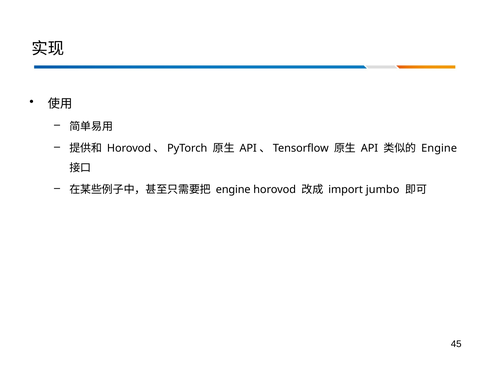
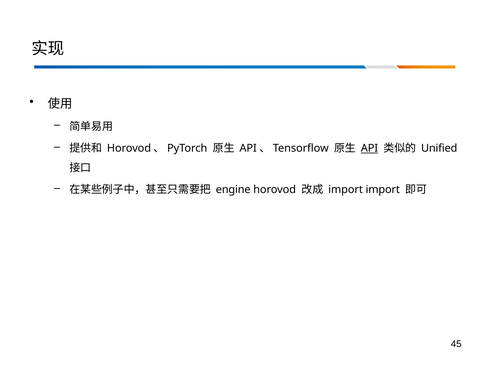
API underline: none -> present
Engine at (439, 148): Engine -> Unified
import jumbo: jumbo -> import
